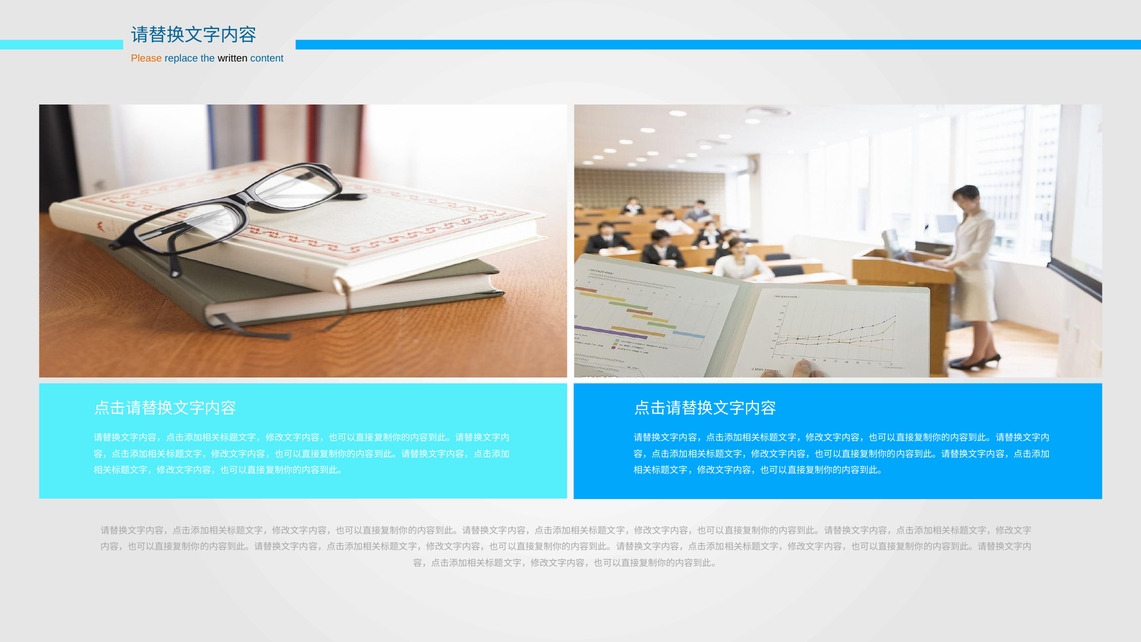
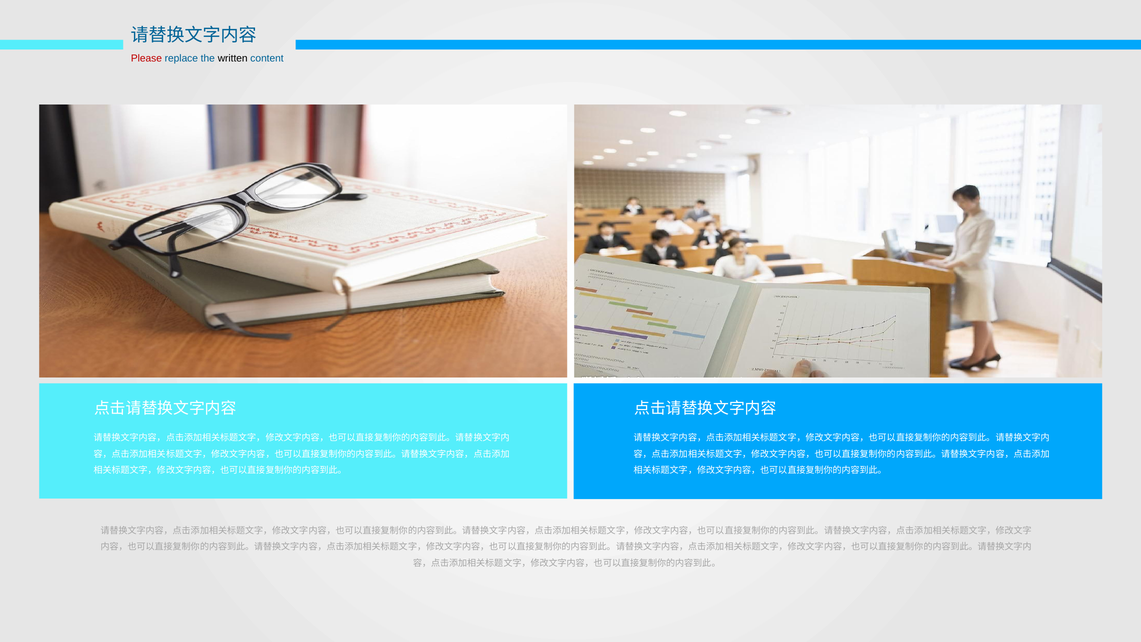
Please colour: orange -> red
